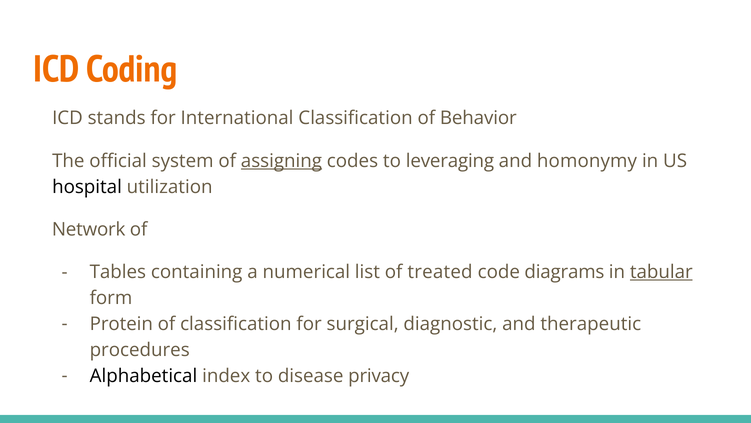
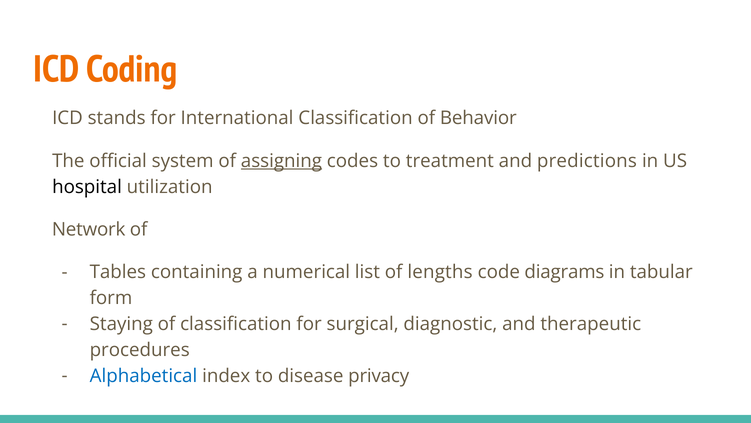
leveraging: leveraging -> treatment
homonymy: homonymy -> predictions
treated: treated -> lengths
tabular underline: present -> none
Protein: Protein -> Staying
Alphabetical colour: black -> blue
